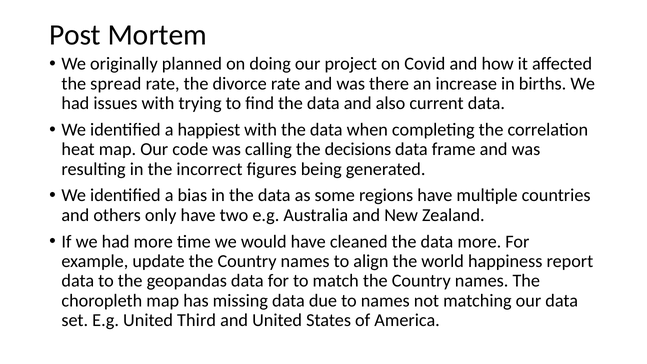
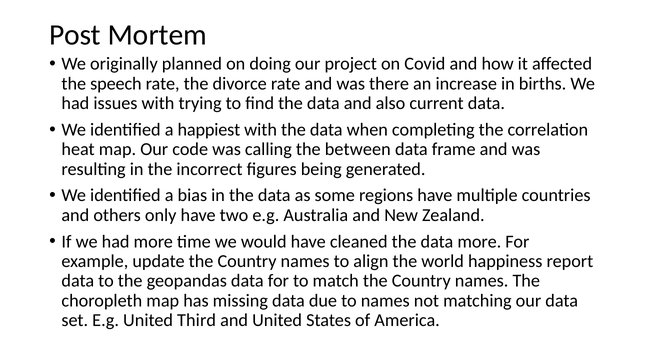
spread: spread -> speech
decisions: decisions -> between
